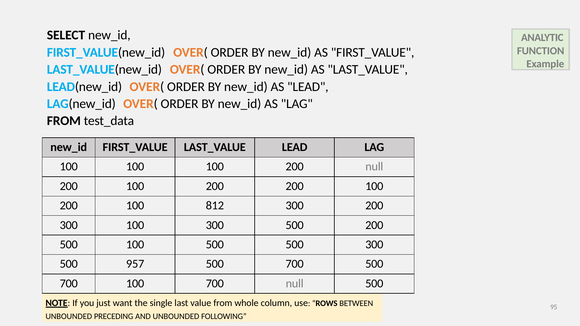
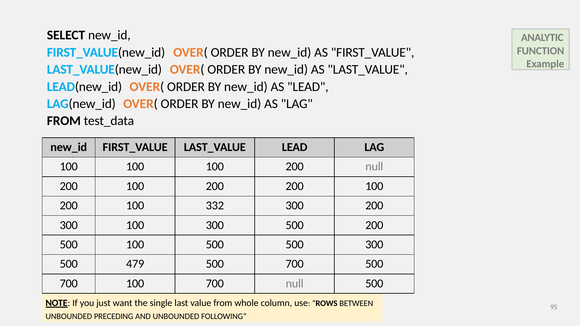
812: 812 -> 332
957: 957 -> 479
